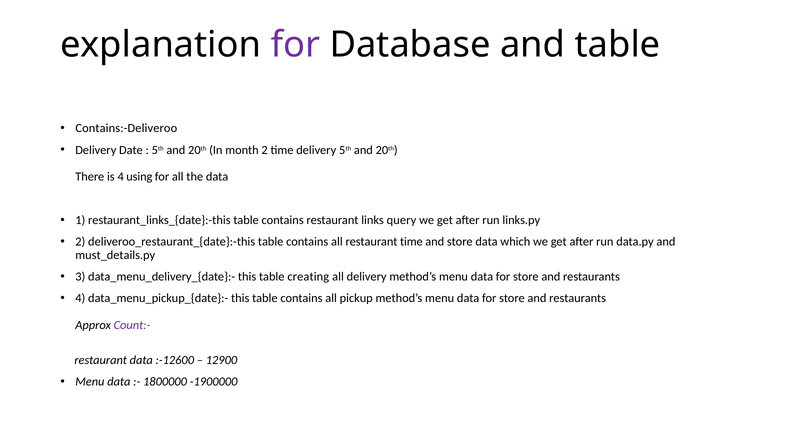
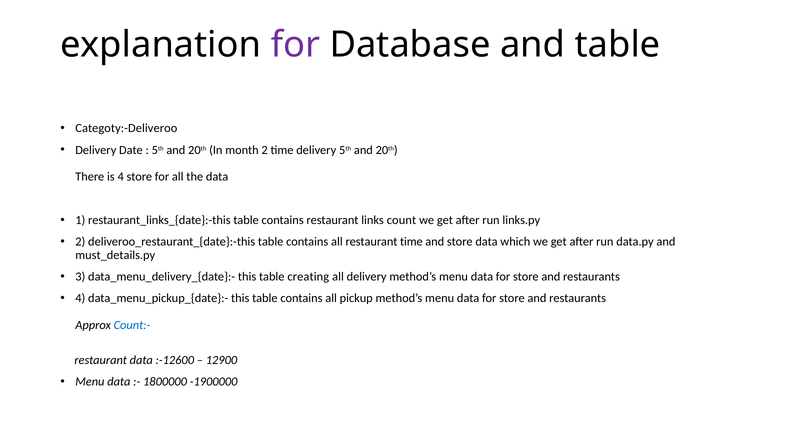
Contains:-Deliveroo: Contains:-Deliveroo -> Categoty:-Deliveroo
4 using: using -> store
query: query -> count
Count:- colour: purple -> blue
